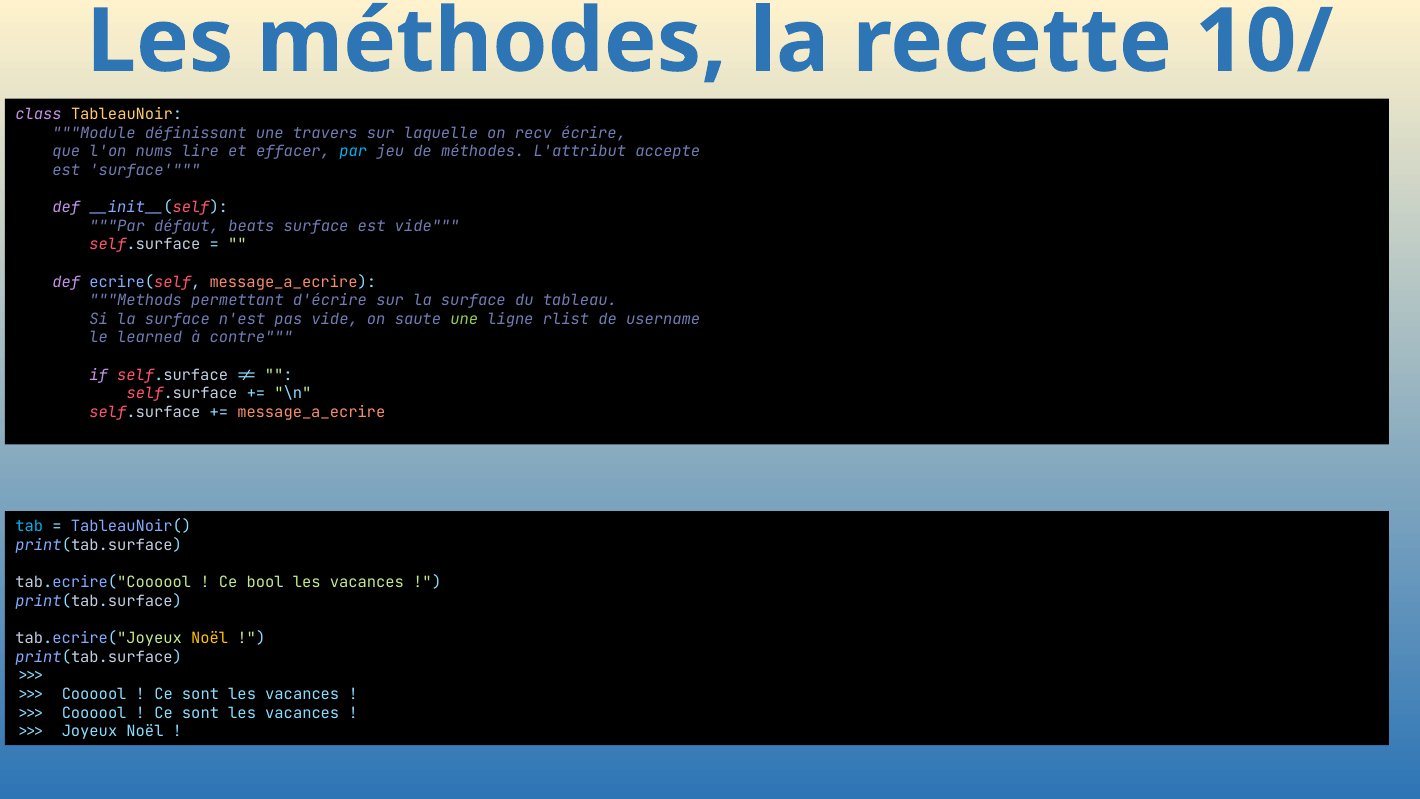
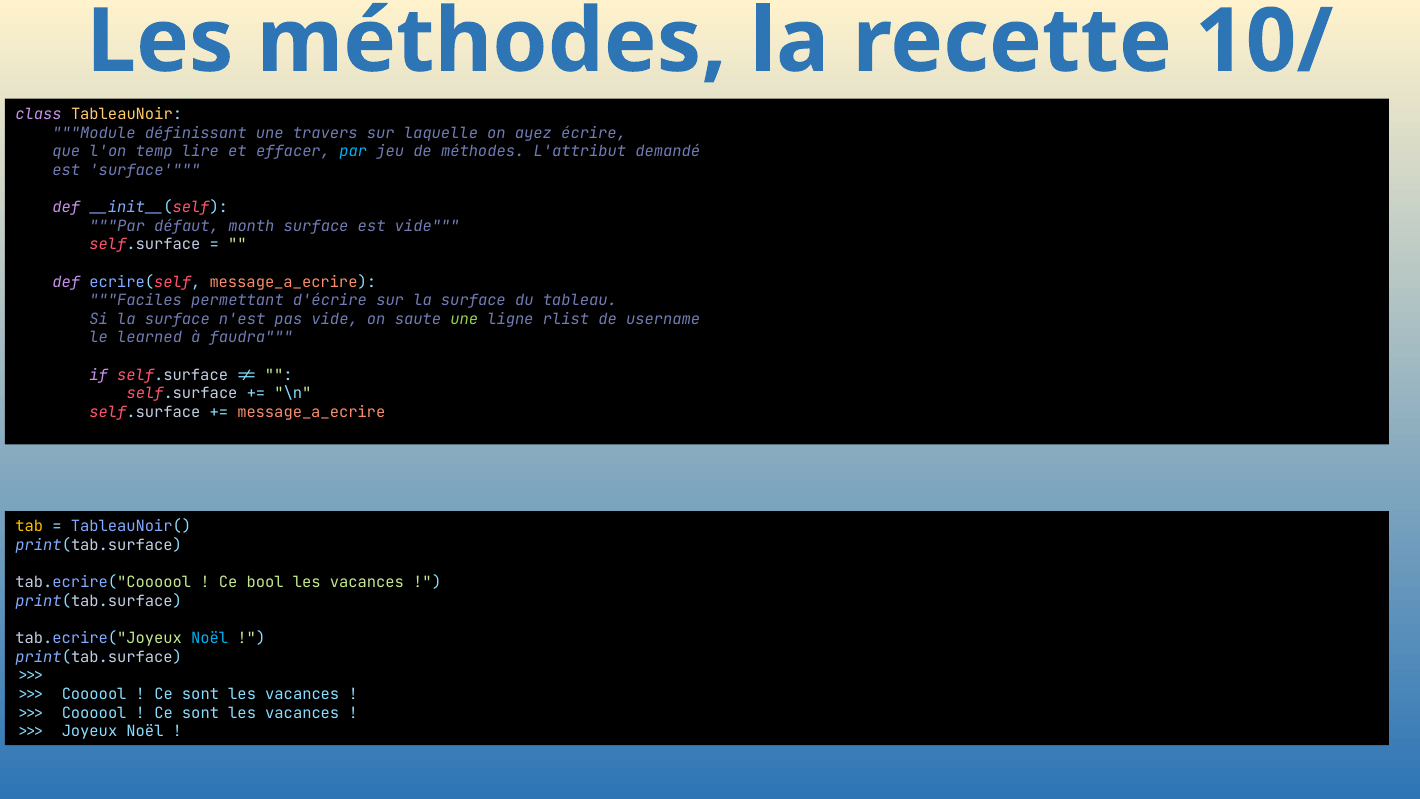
recv: recv -> ayez
nums: nums -> temp
accepte: accepte -> demandé
beats: beats -> month
Methods: Methods -> Faciles
contre: contre -> faudra
tab colour: light blue -> yellow
Noël at (210, 638) colour: yellow -> light blue
